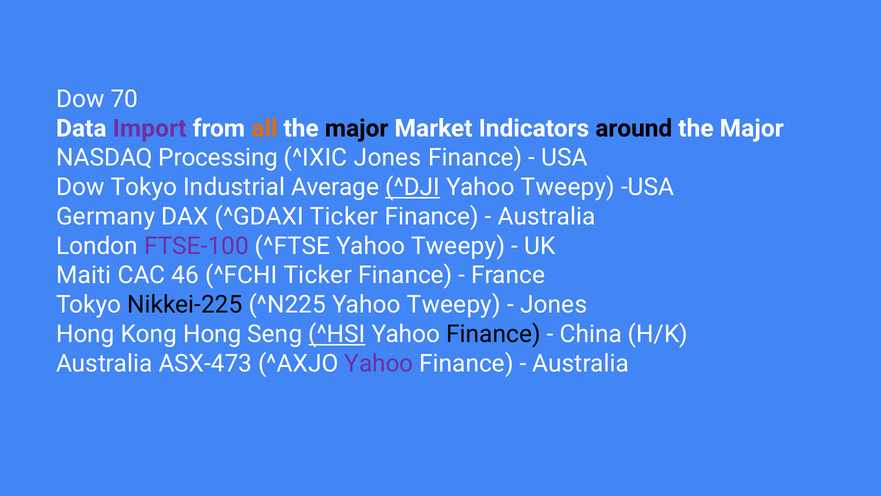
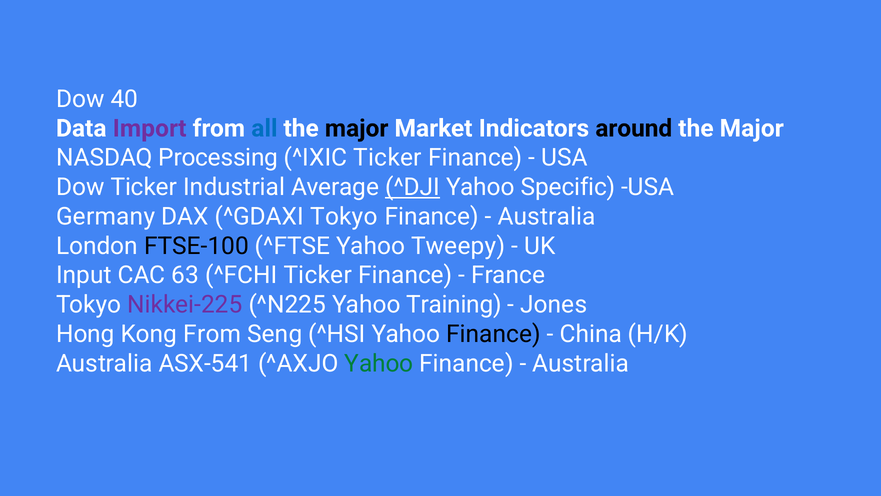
70: 70 -> 40
all colour: orange -> blue
^IXIC Jones: Jones -> Ticker
Dow Tokyo: Tokyo -> Ticker
Tweepy at (568, 187): Tweepy -> Specific
^GDAXI Ticker: Ticker -> Tokyo
FTSE-100 colour: purple -> black
Maiti: Maiti -> Input
46: 46 -> 63
Nikkei-225 colour: black -> purple
^N225 Yahoo Tweepy: Tweepy -> Training
Kong Hong: Hong -> From
^HSI underline: present -> none
ASX-473: ASX-473 -> ASX-541
Yahoo at (379, 363) colour: purple -> green
